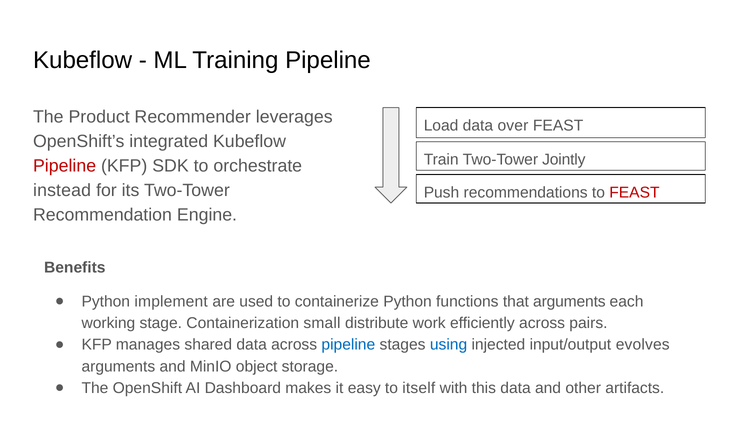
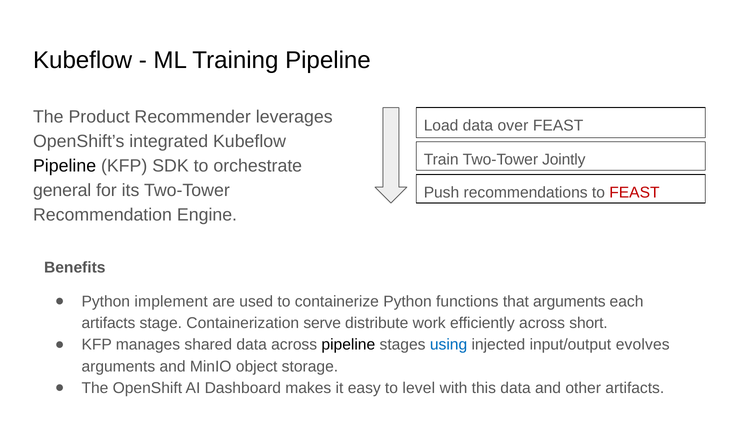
Pipeline at (65, 166) colour: red -> black
instead: instead -> general
working at (108, 323): working -> artifacts
small: small -> serve
pairs: pairs -> short
pipeline at (348, 345) colour: blue -> black
itself: itself -> level
